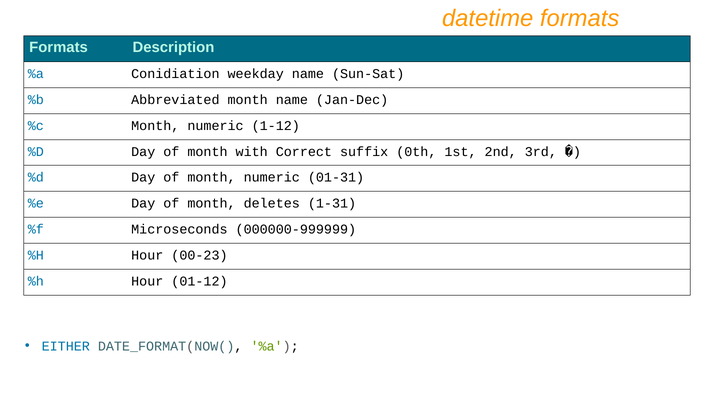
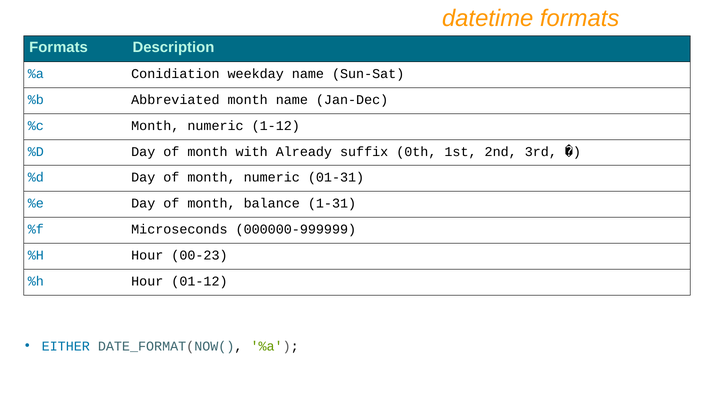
Correct: Correct -> Already
deletes: deletes -> balance
